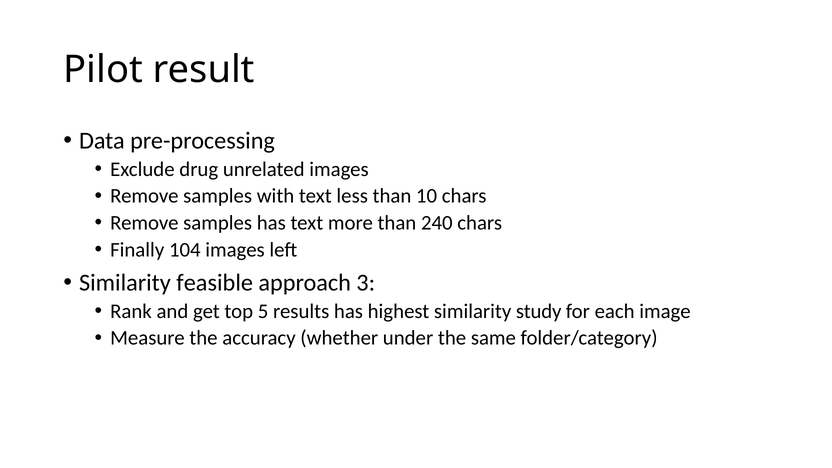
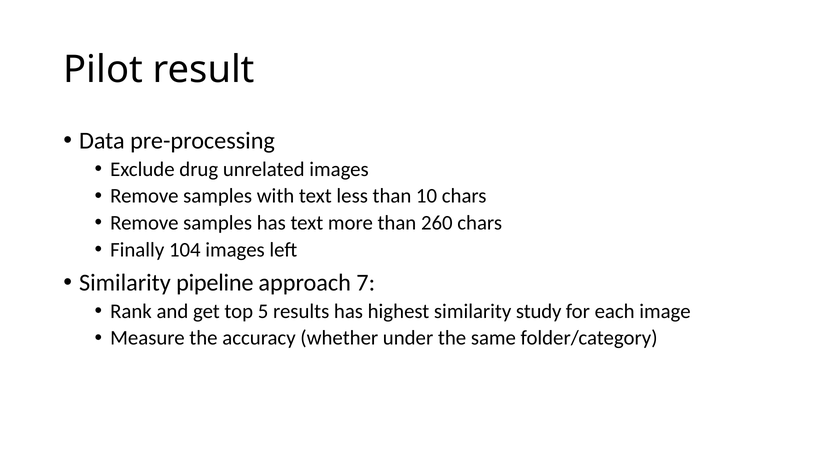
240: 240 -> 260
feasible: feasible -> pipeline
3: 3 -> 7
